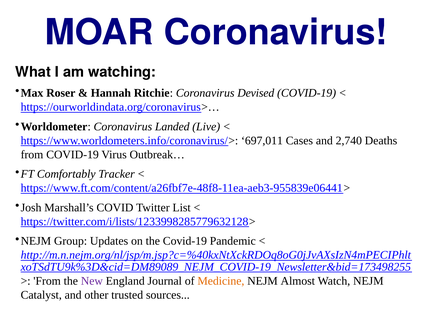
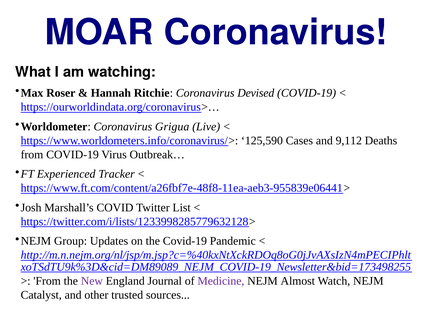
Landed: Landed -> Grigua
697,011: 697,011 -> 125,590
2,740: 2,740 -> 9,112
Comfortably: Comfortably -> Experienced
Medicine colour: orange -> purple
